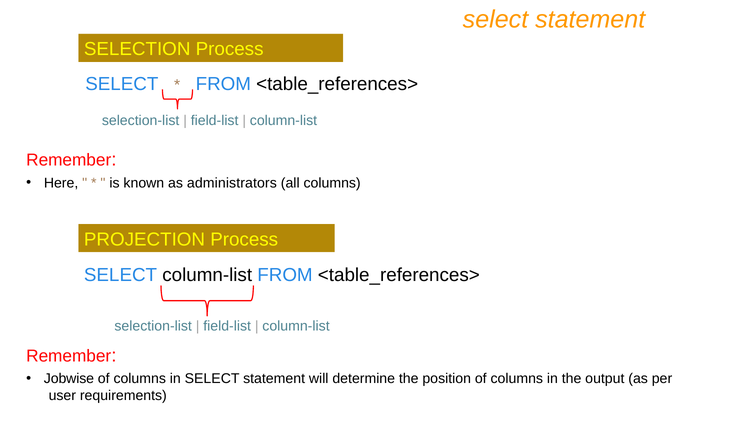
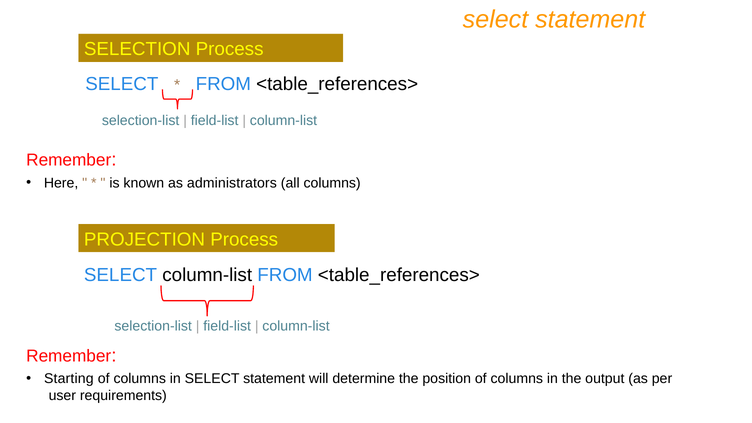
Jobwise: Jobwise -> Starting
